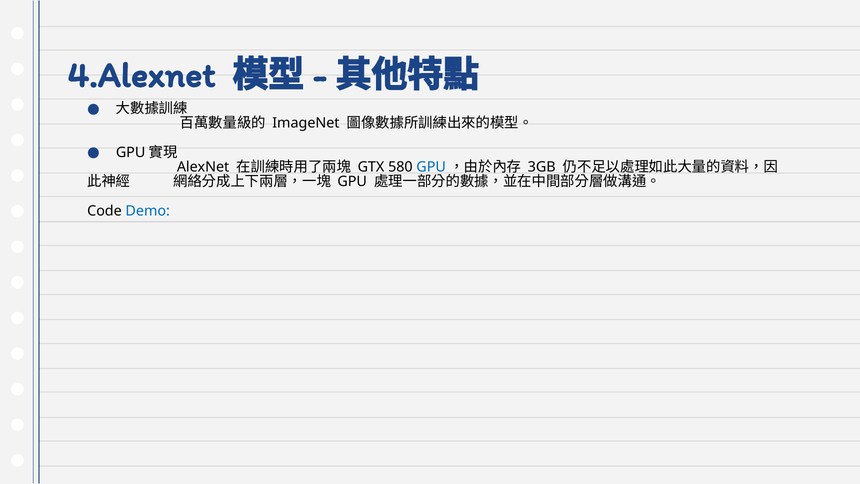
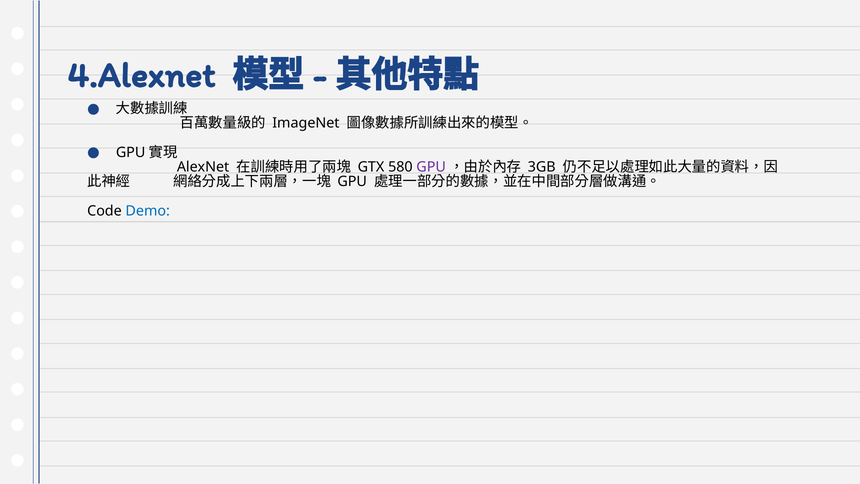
GPU at (431, 167) colour: blue -> purple
